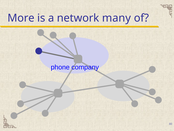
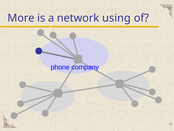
many: many -> using
